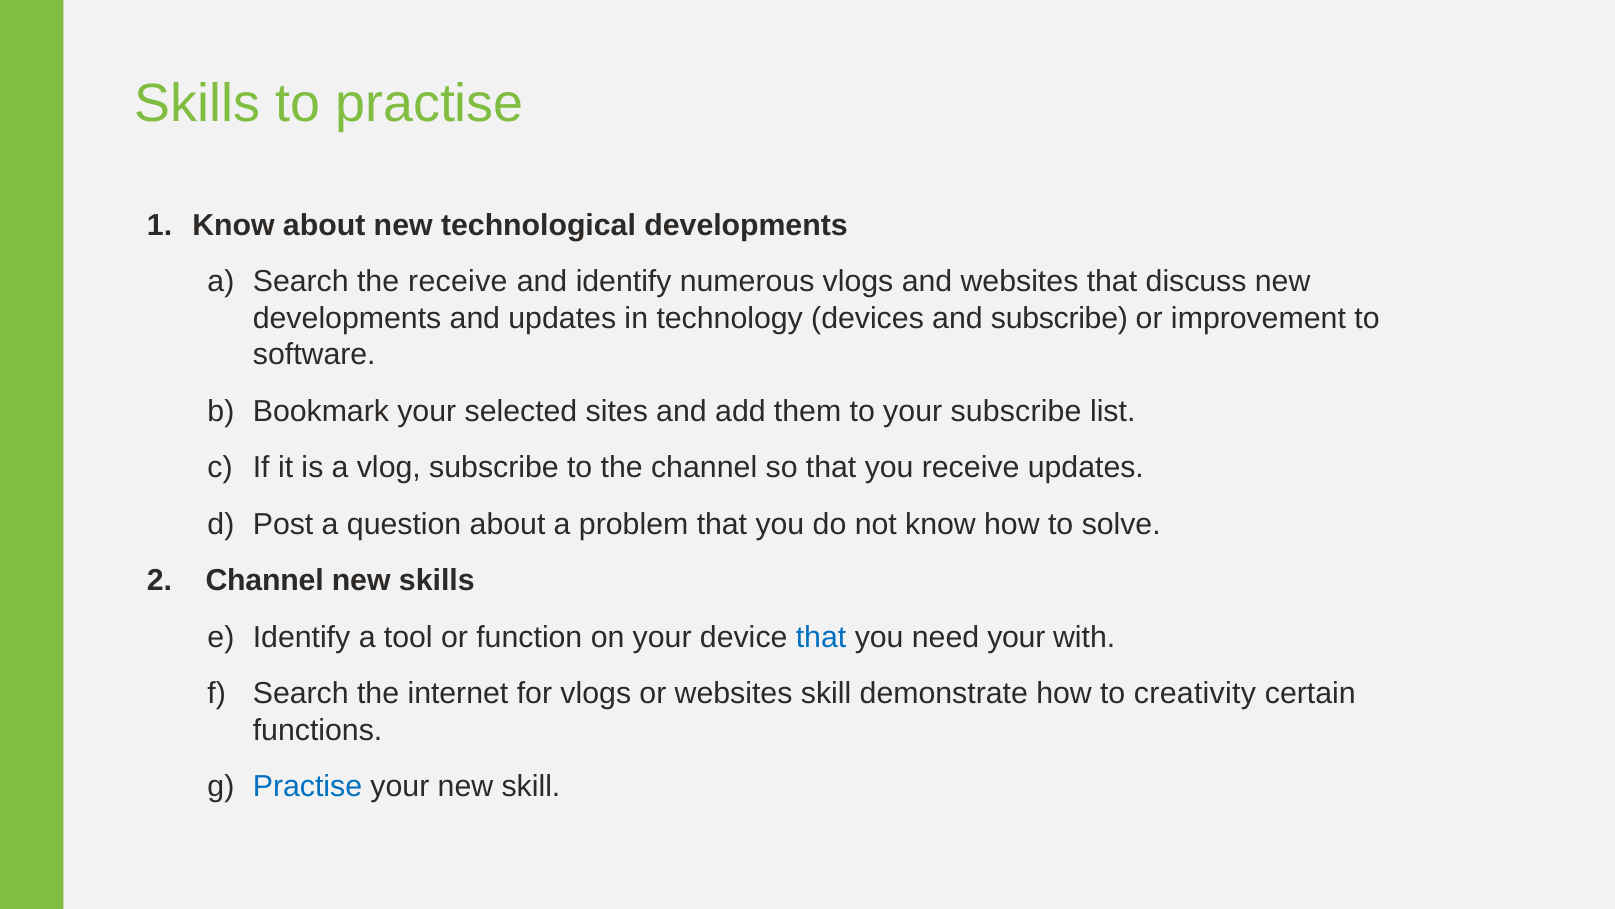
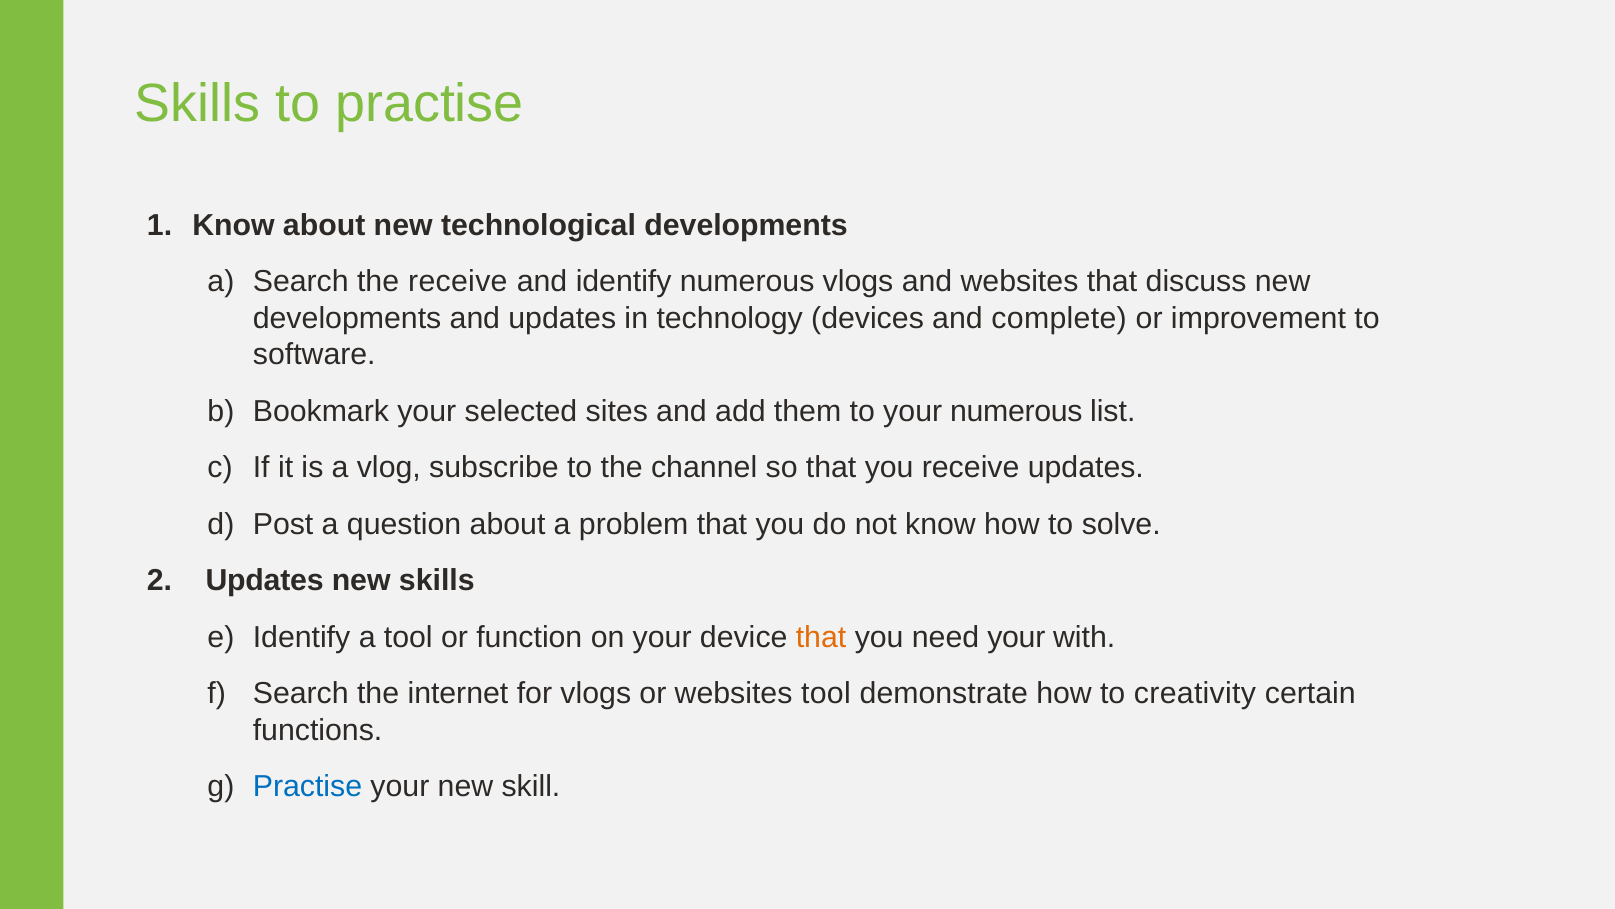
and subscribe: subscribe -> complete
your subscribe: subscribe -> numerous
2 Channel: Channel -> Updates
that at (821, 637) colour: blue -> orange
websites skill: skill -> tool
